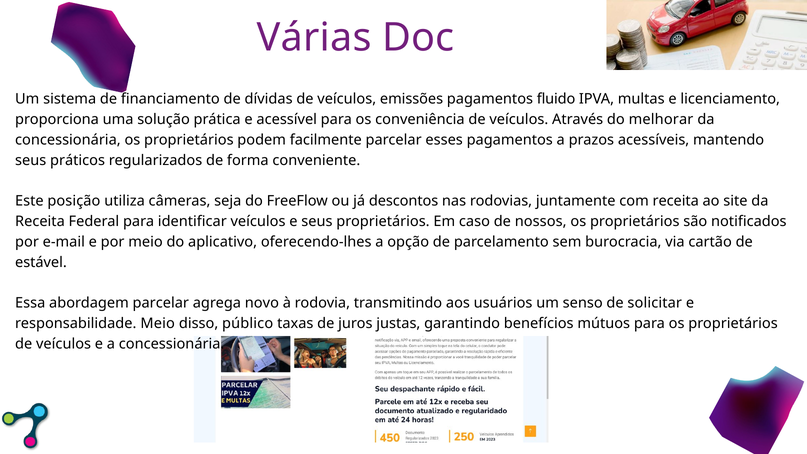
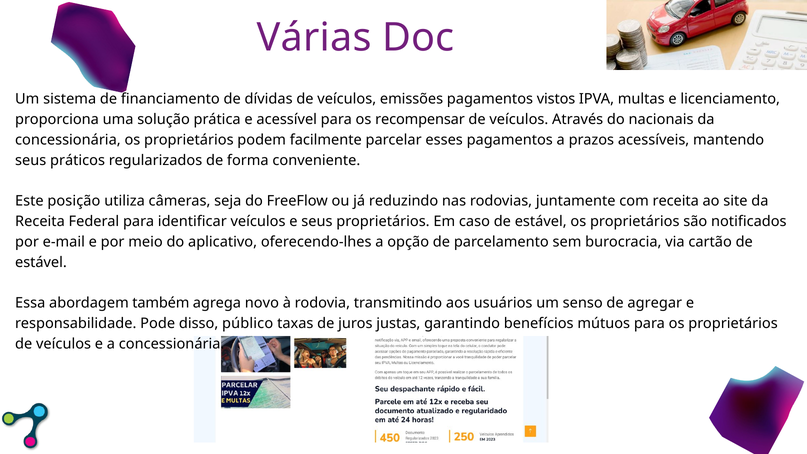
fluido: fluido -> vistos
conveniência: conveniência -> recompensar
melhorar: melhorar -> nacionais
descontos: descontos -> reduzindo
caso de nossos: nossos -> estável
abordagem parcelar: parcelar -> também
solicitar: solicitar -> agregar
responsabilidade Meio: Meio -> Pode
